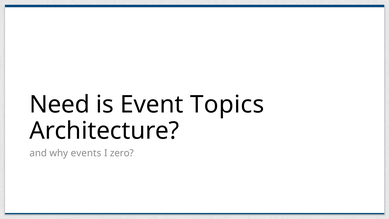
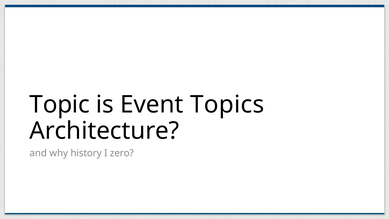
Need: Need -> Topic
events: events -> history
